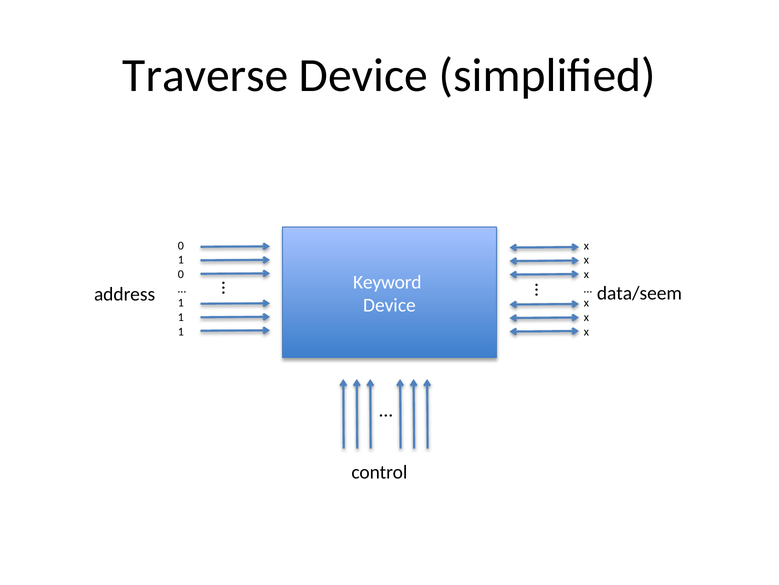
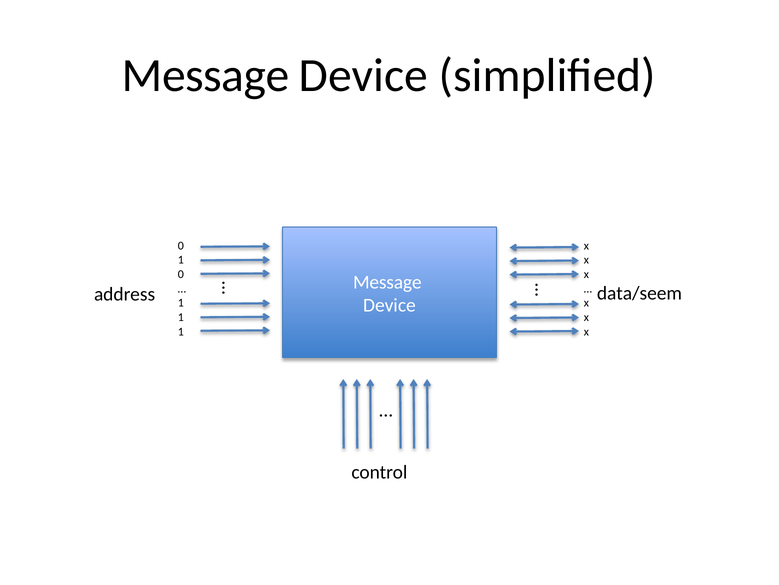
Traverse at (205, 75): Traverse -> Message
Keyword at (387, 282): Keyword -> Message
